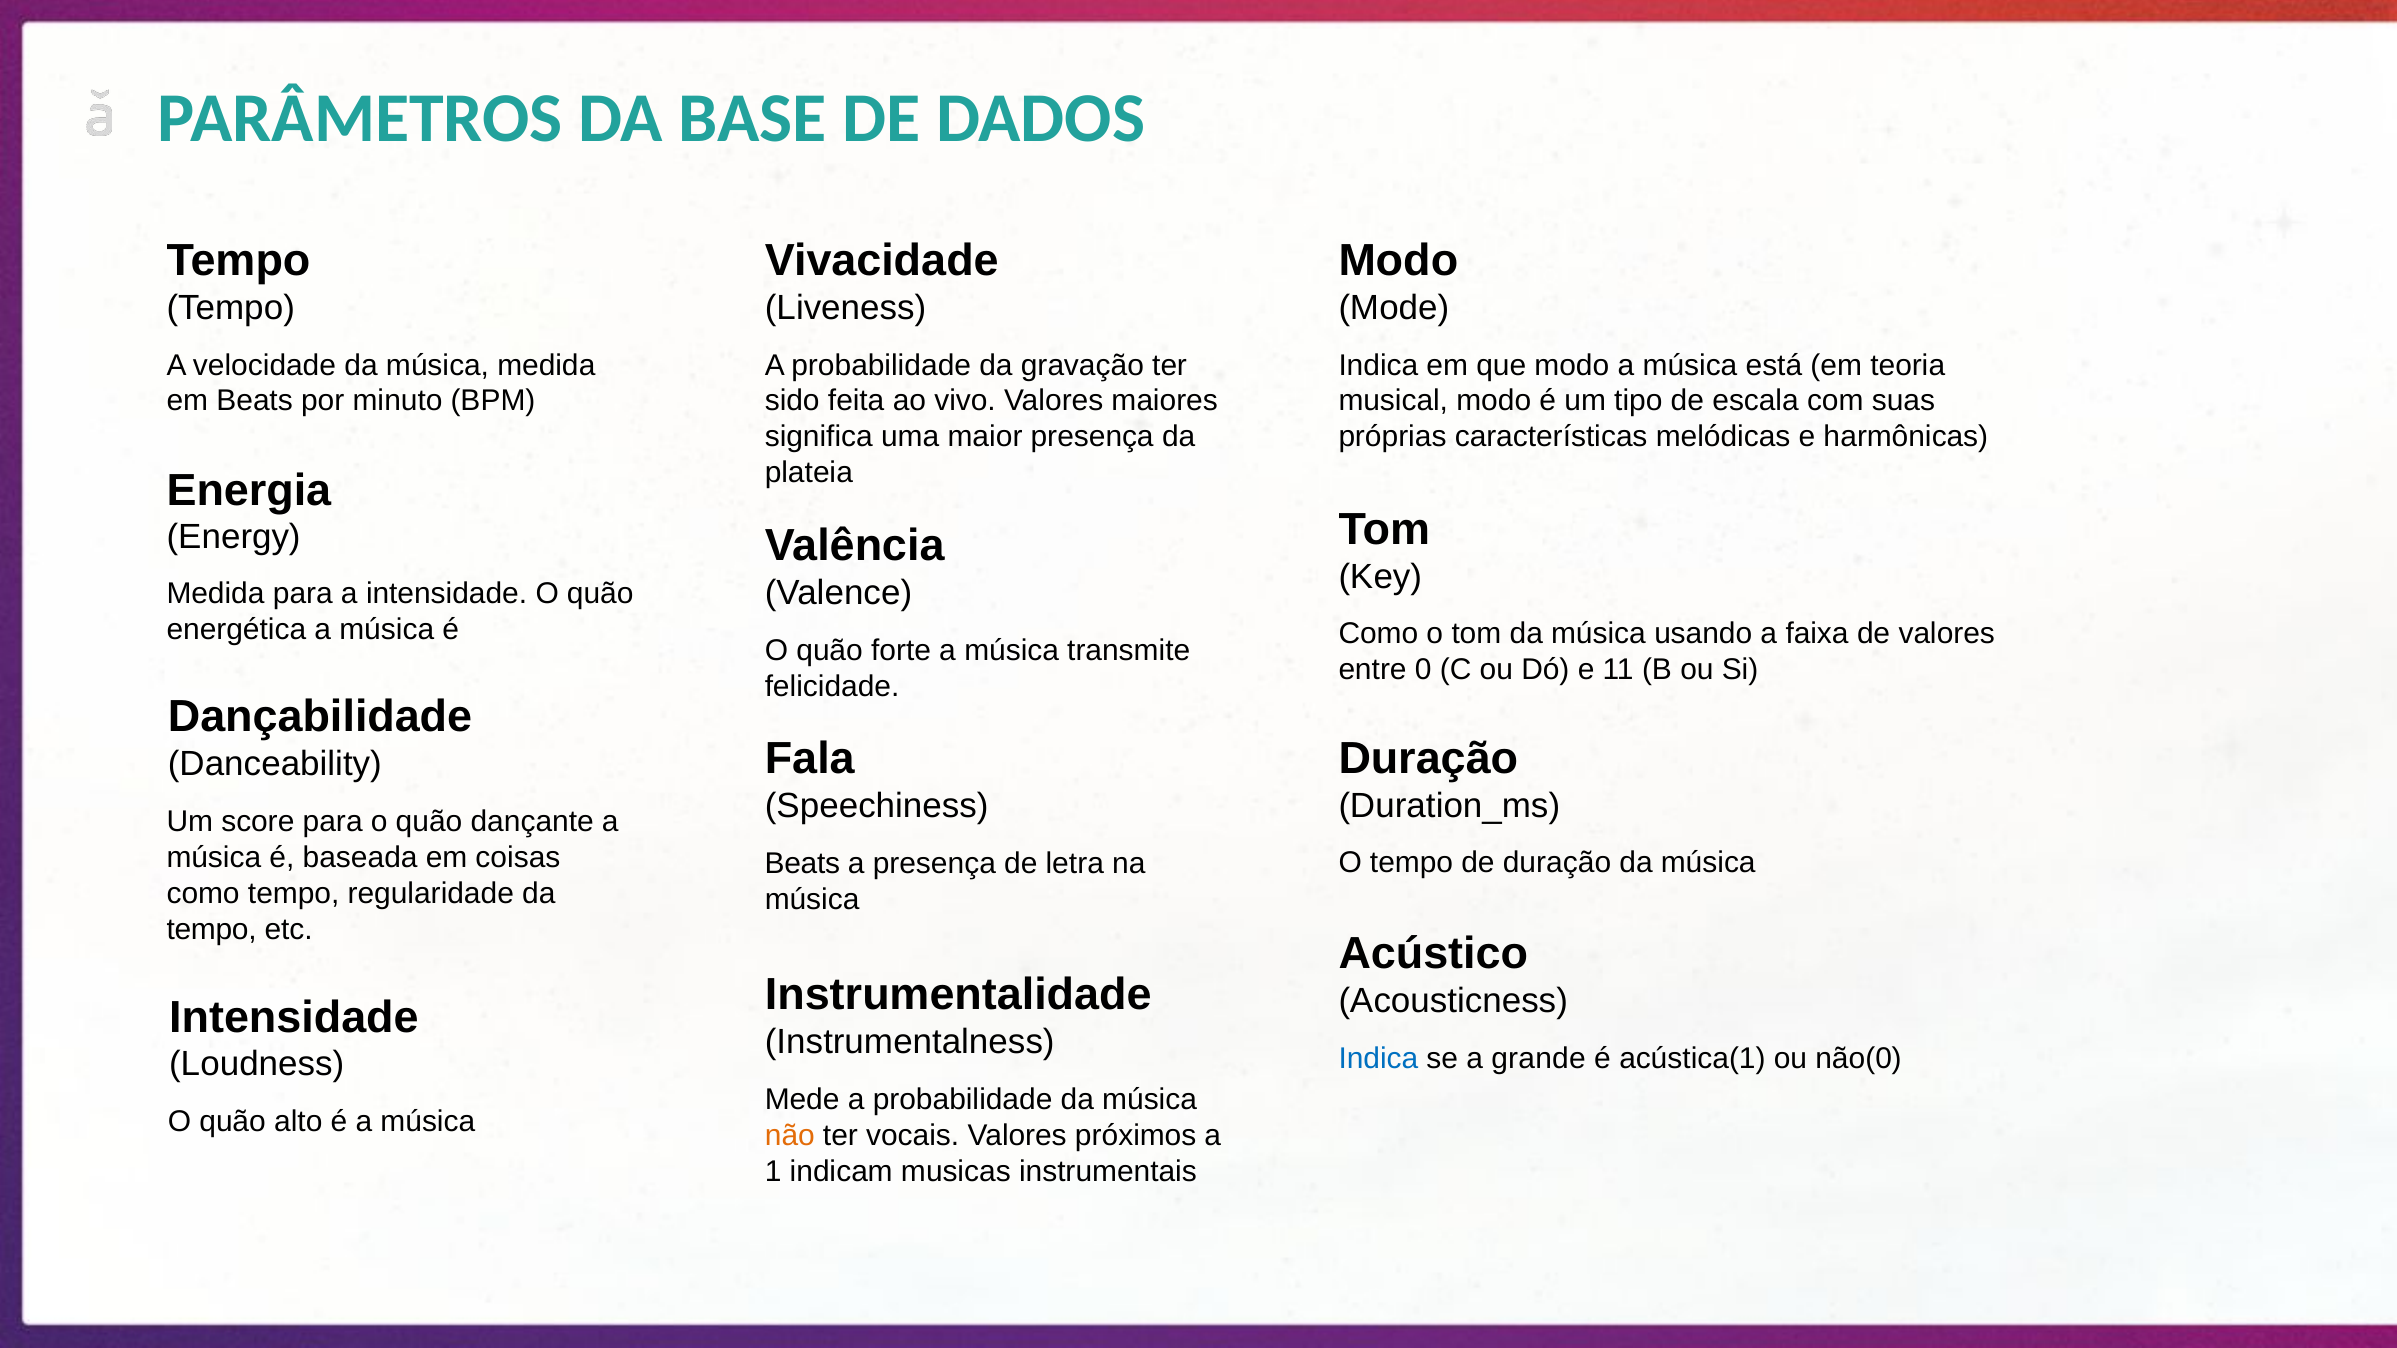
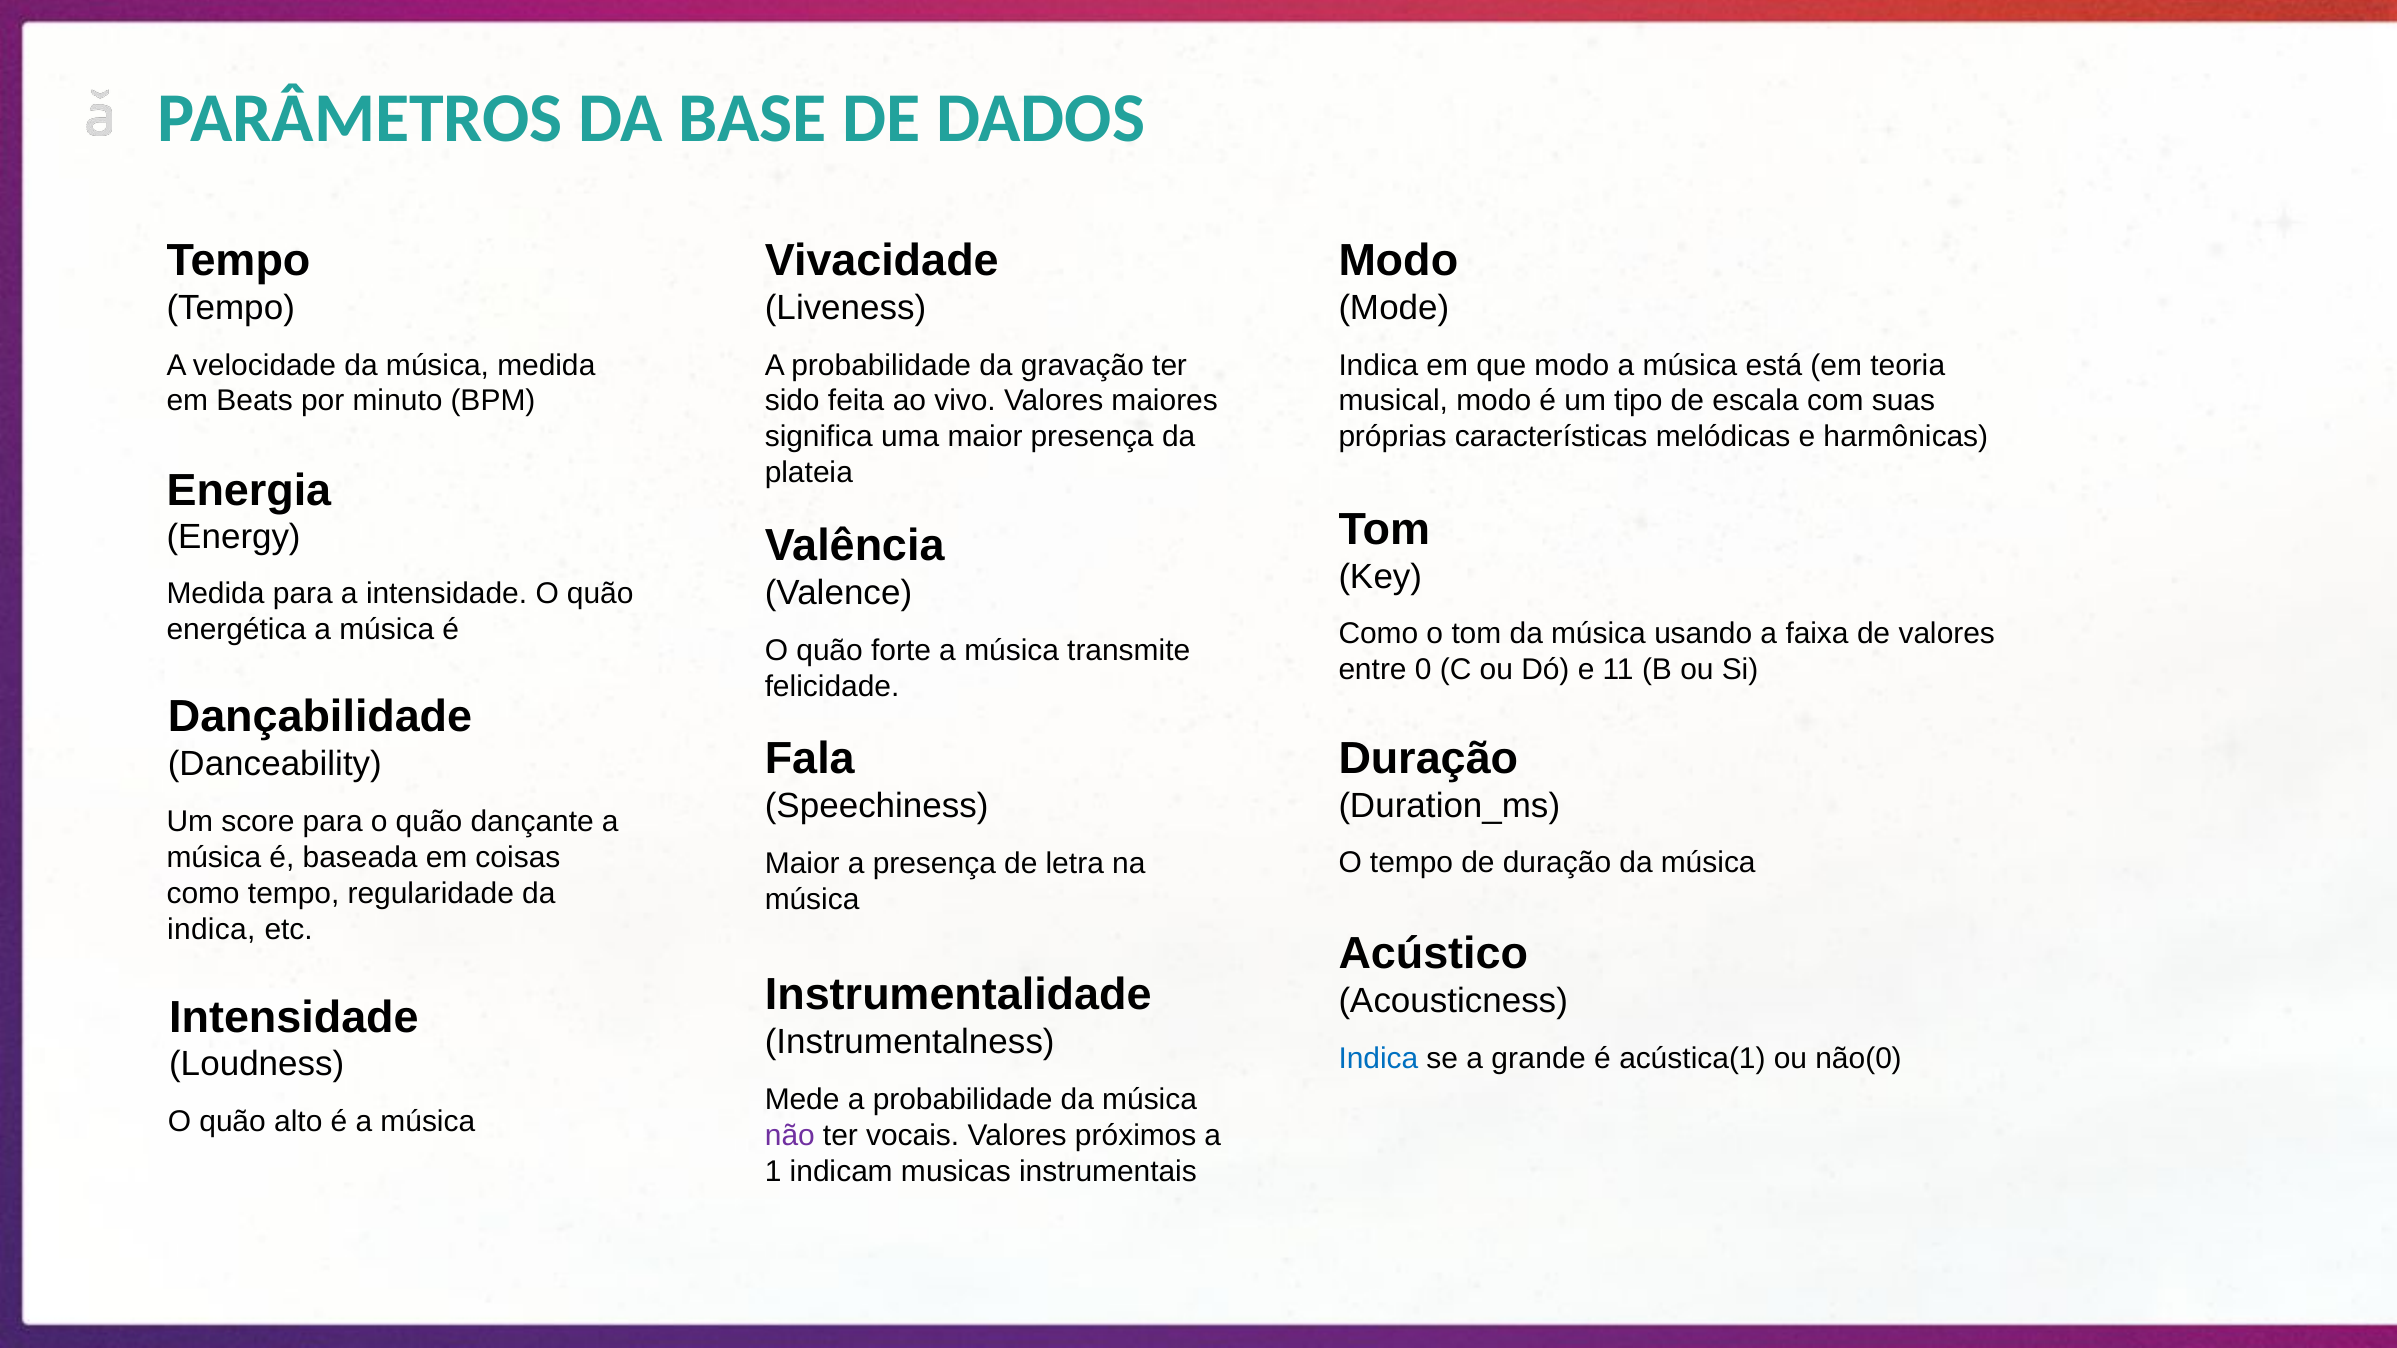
Beats at (802, 864): Beats -> Maior
tempo at (212, 929): tempo -> indica
não colour: orange -> purple
